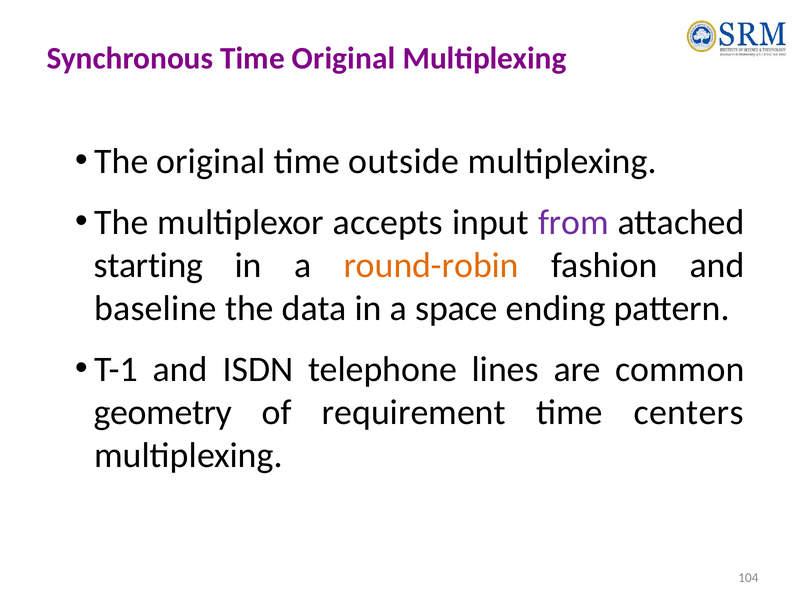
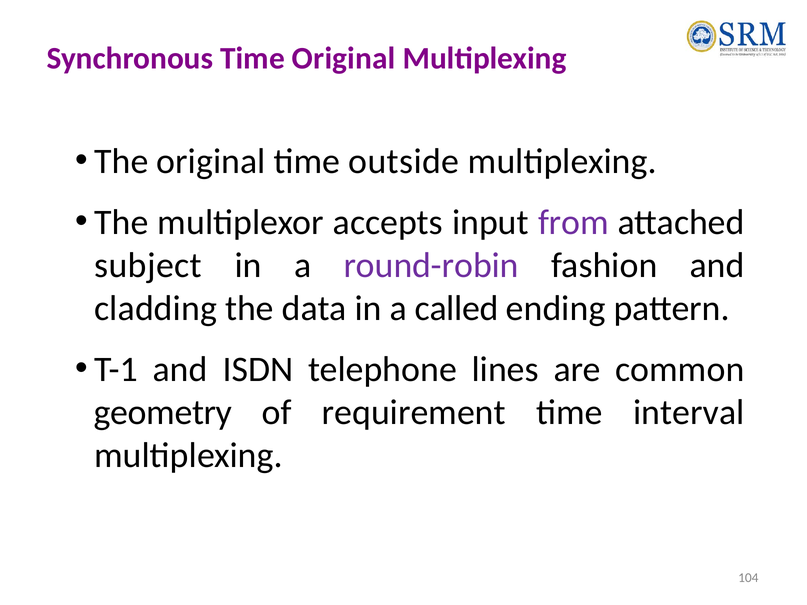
starting: starting -> subject
round-robin colour: orange -> purple
baseline: baseline -> cladding
space: space -> called
centers: centers -> interval
